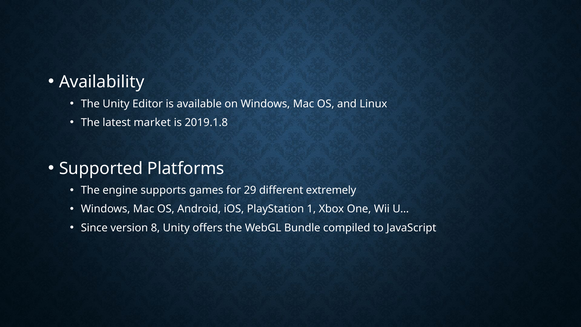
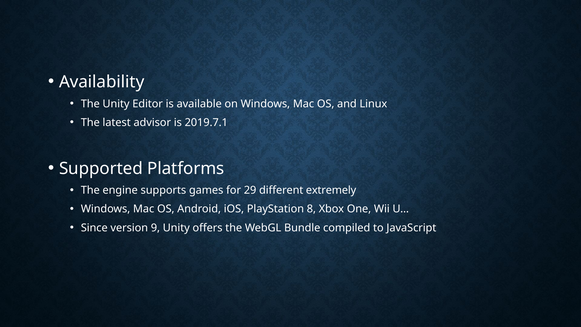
market: market -> advisor
2019.1.8: 2019.1.8 -> 2019.7.1
1: 1 -> 8
8: 8 -> 9
